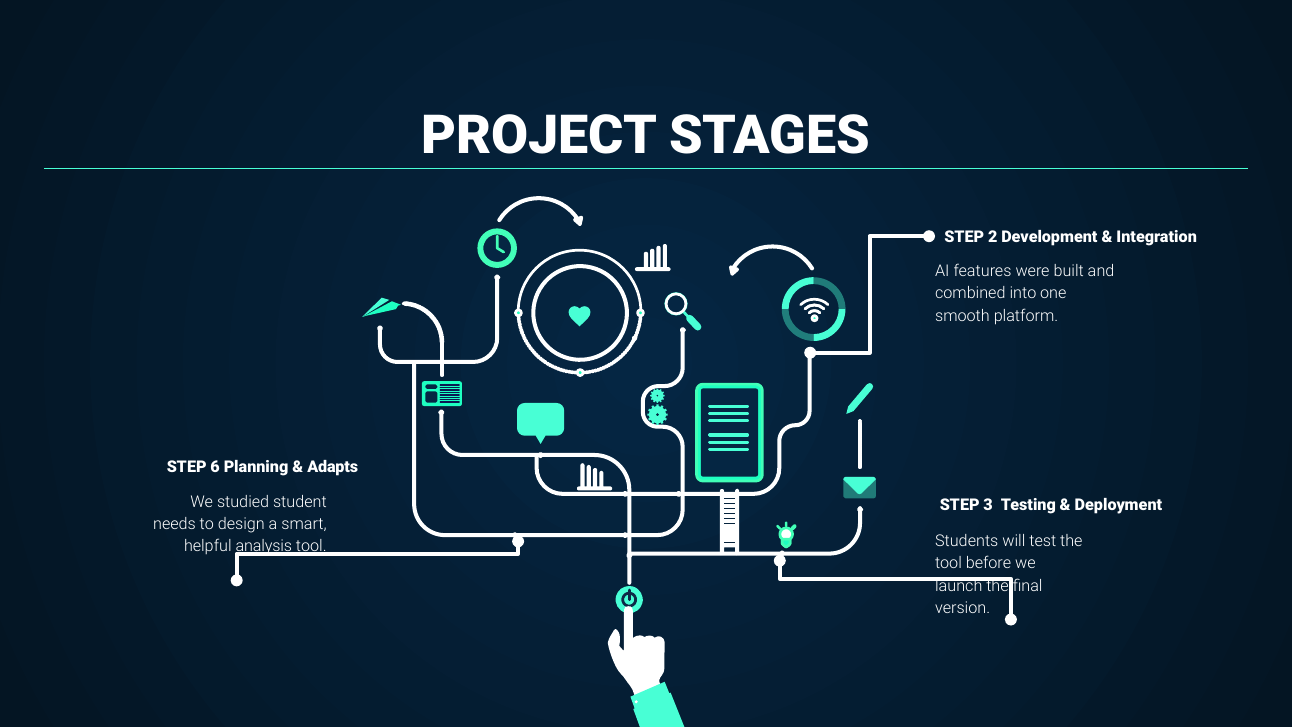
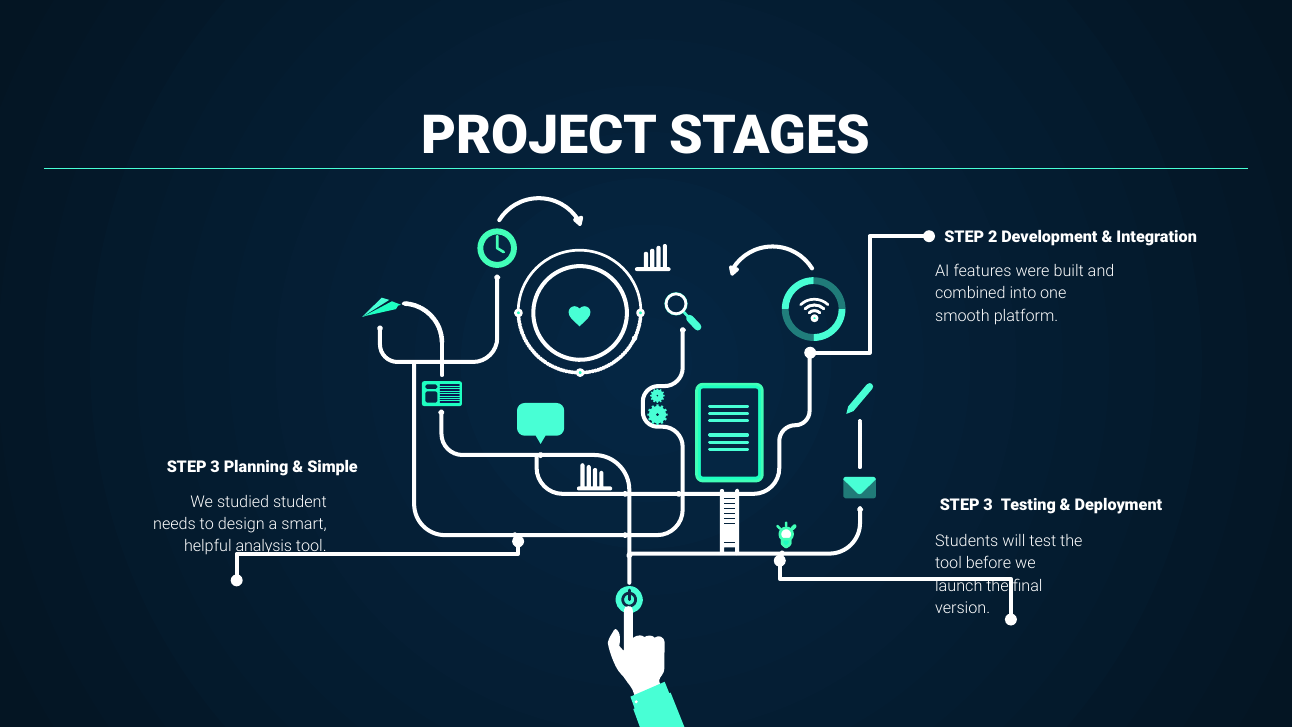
6 at (215, 467): 6 -> 3
Adapts: Adapts -> Simple
